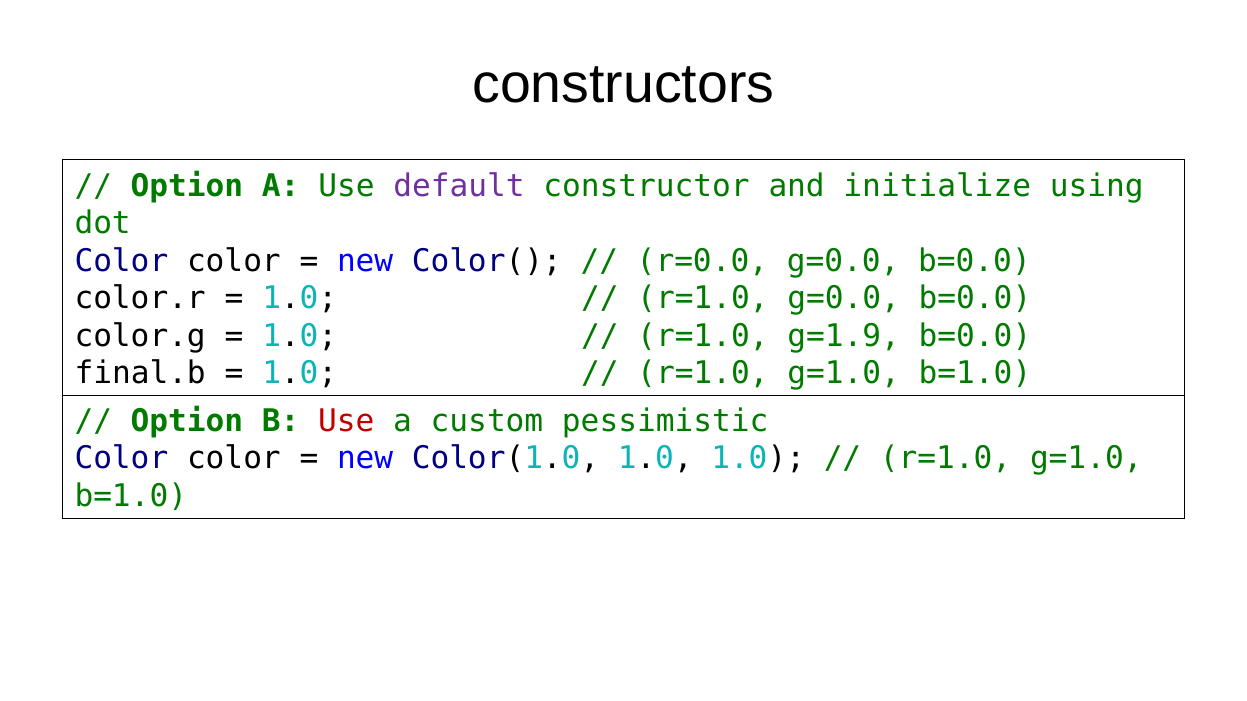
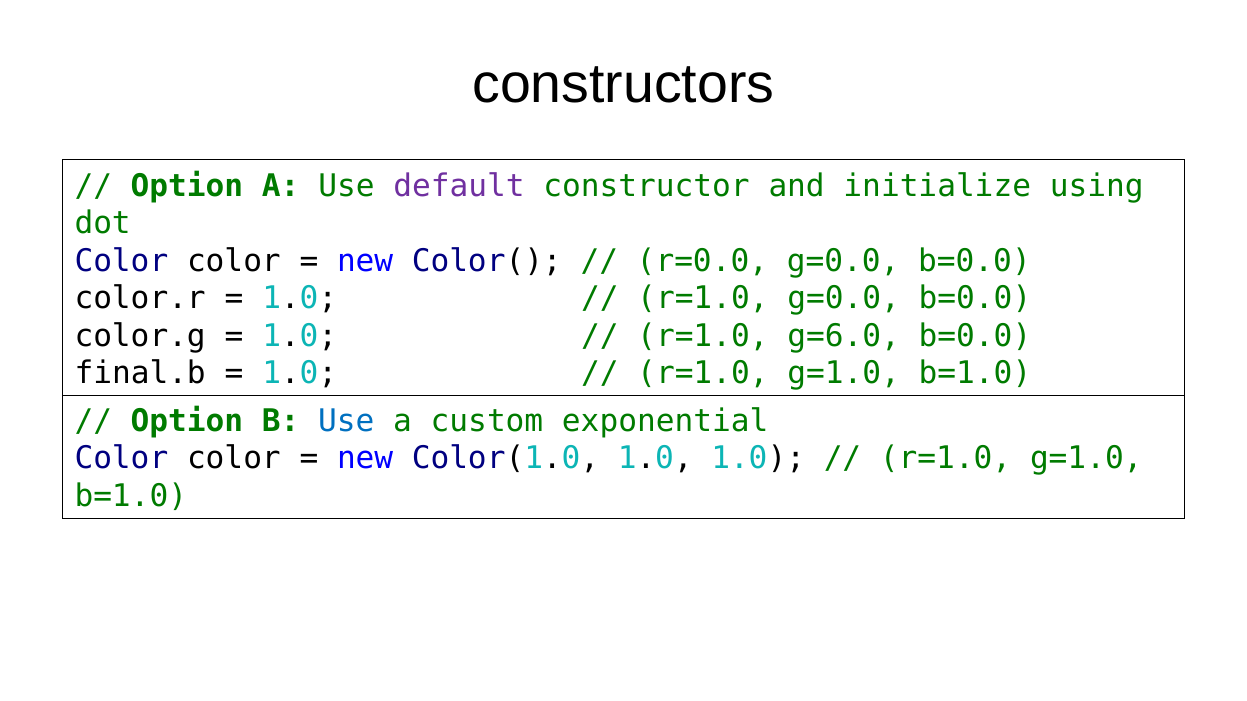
g=1.9: g=1.9 -> g=6.0
Use at (346, 421) colour: red -> blue
pessimistic: pessimistic -> exponential
